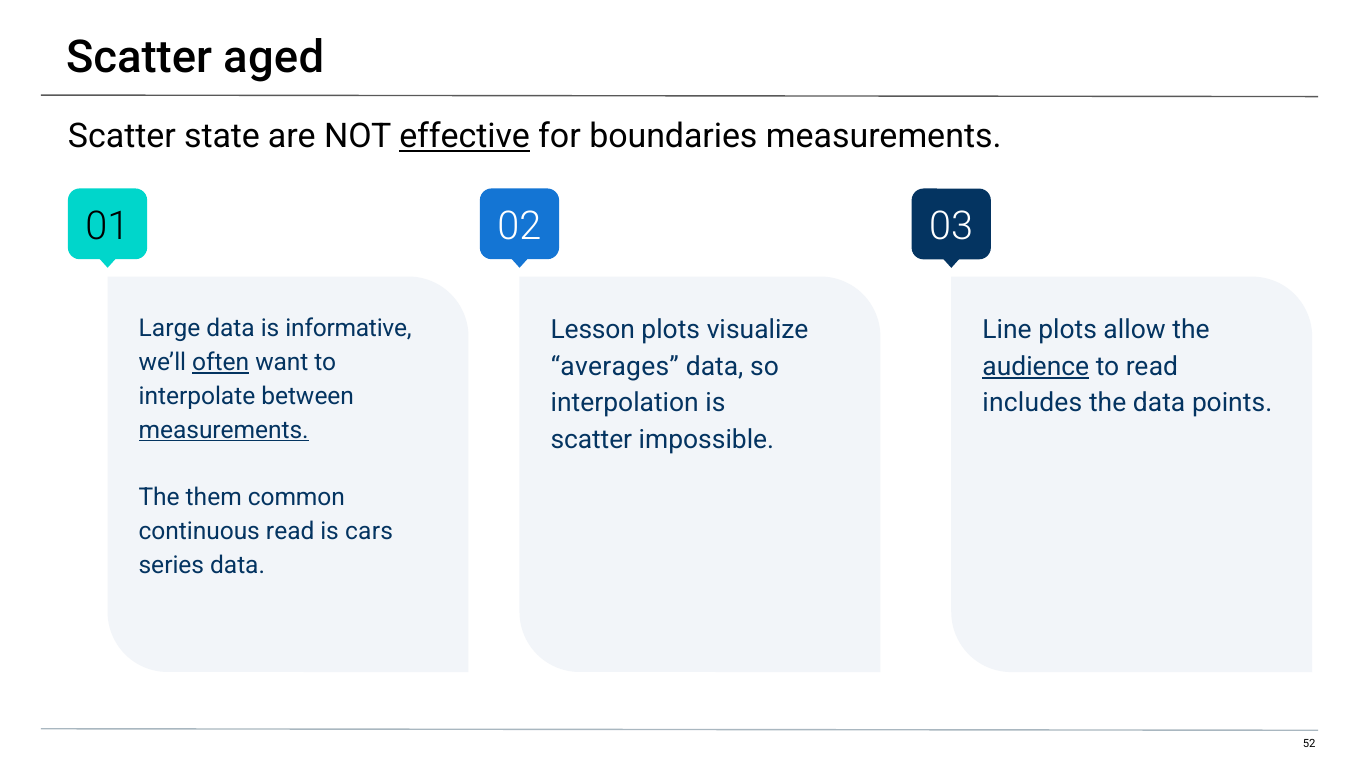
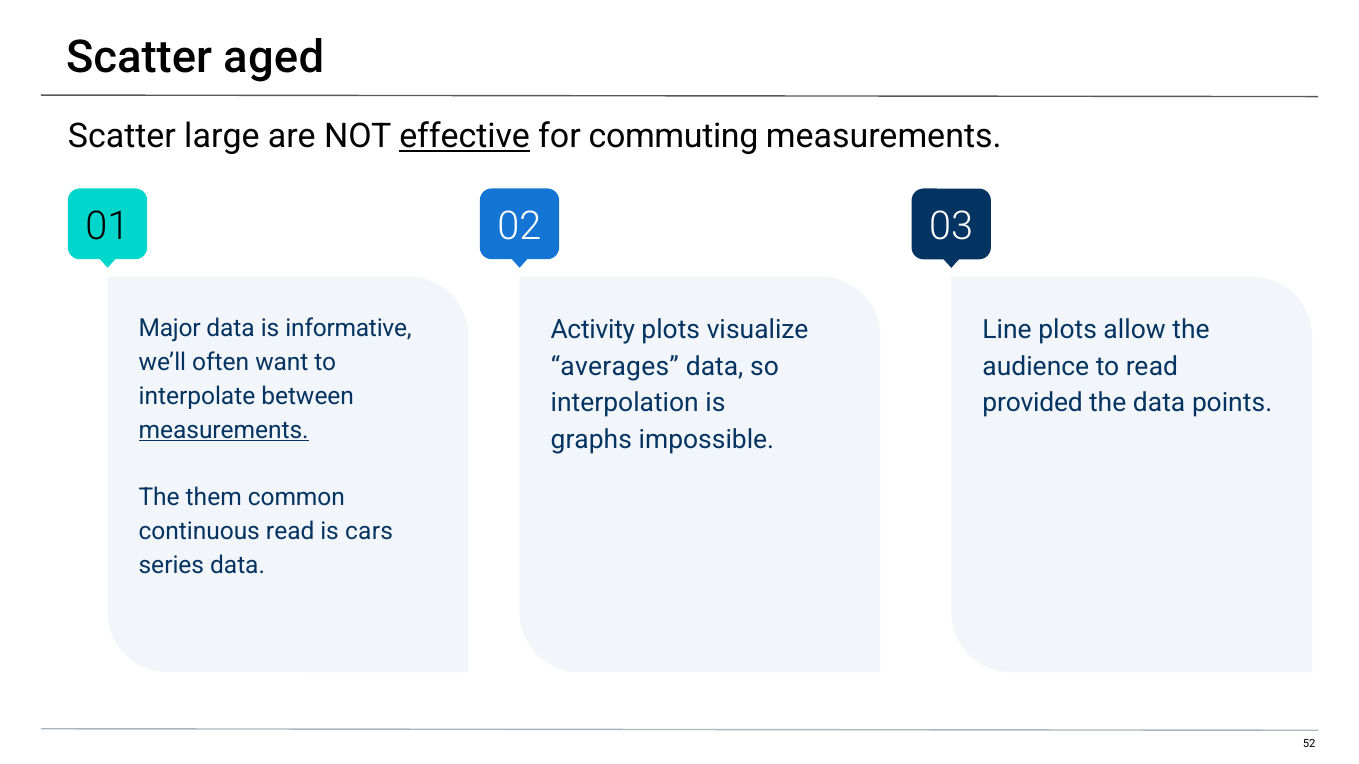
state: state -> large
boundaries: boundaries -> commuting
Large: Large -> Major
Lesson: Lesson -> Activity
often underline: present -> none
audience underline: present -> none
includes: includes -> provided
scatter at (591, 440): scatter -> graphs
